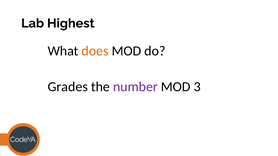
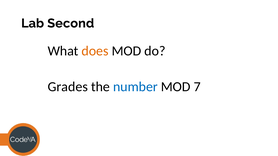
Highest: Highest -> Second
number colour: purple -> blue
3: 3 -> 7
